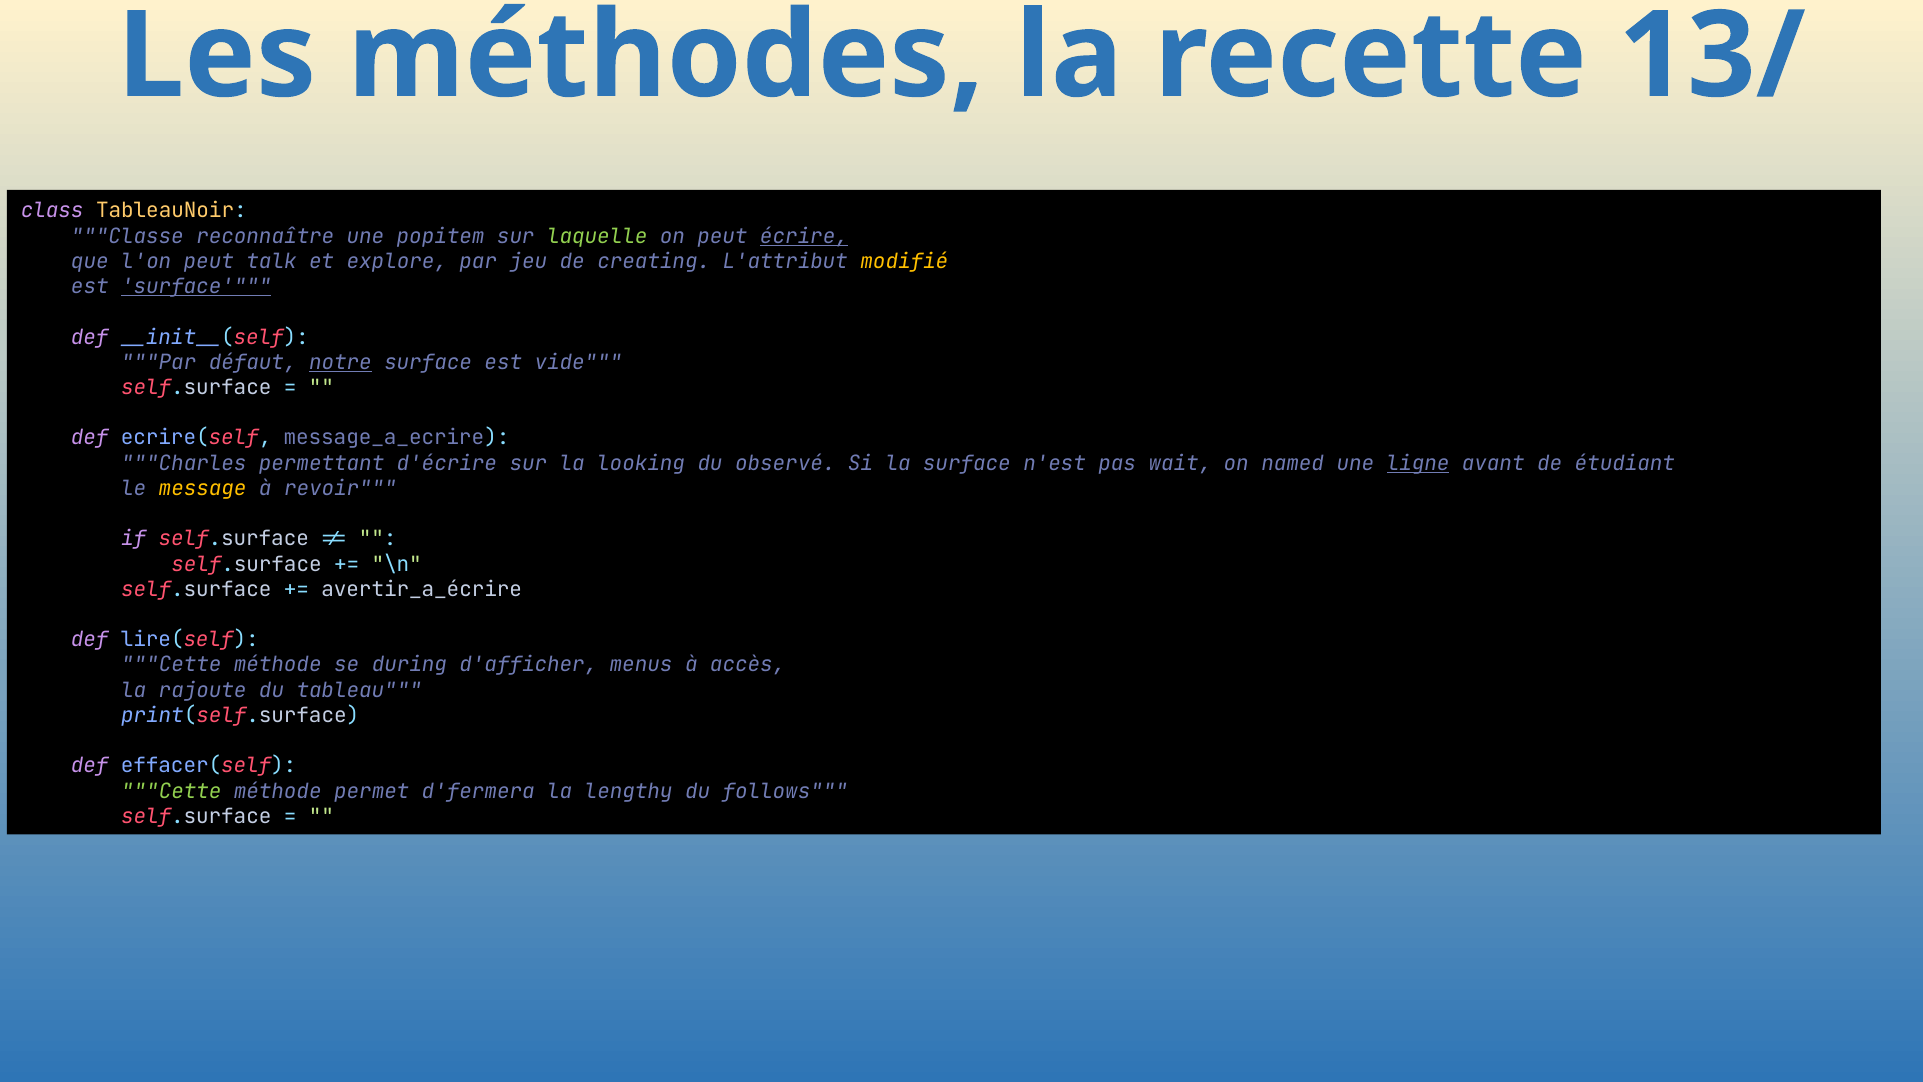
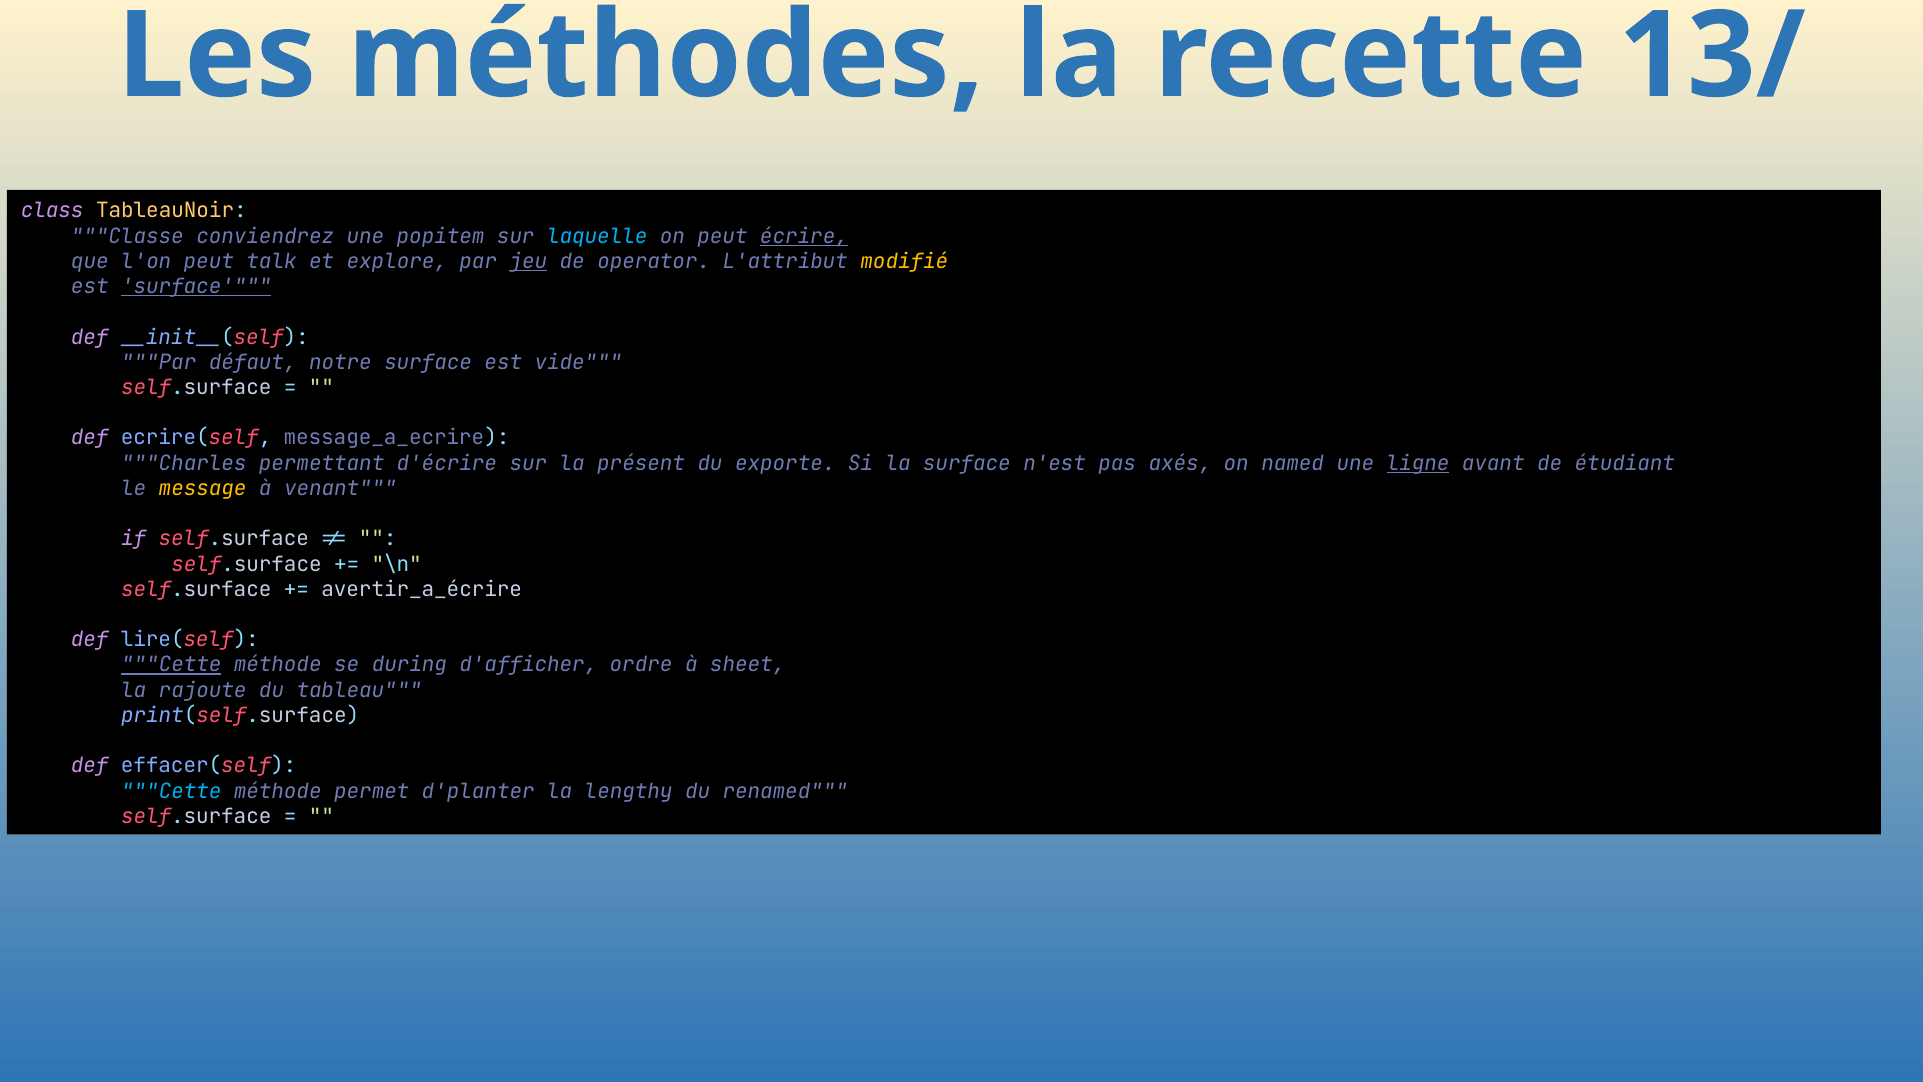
reconnaître: reconnaître -> conviendrez
laquelle colour: light green -> light blue
jeu underline: none -> present
creating: creating -> operator
notre underline: present -> none
looking: looking -> présent
observé: observé -> exporte
wait: wait -> axés
revoir: revoir -> venant
Cette at (171, 665) underline: none -> present
menus: menus -> ordre
accès: accès -> sheet
Cette at (171, 791) colour: light green -> light blue
d'fermera: d'fermera -> d'planter
follows: follows -> renamed
